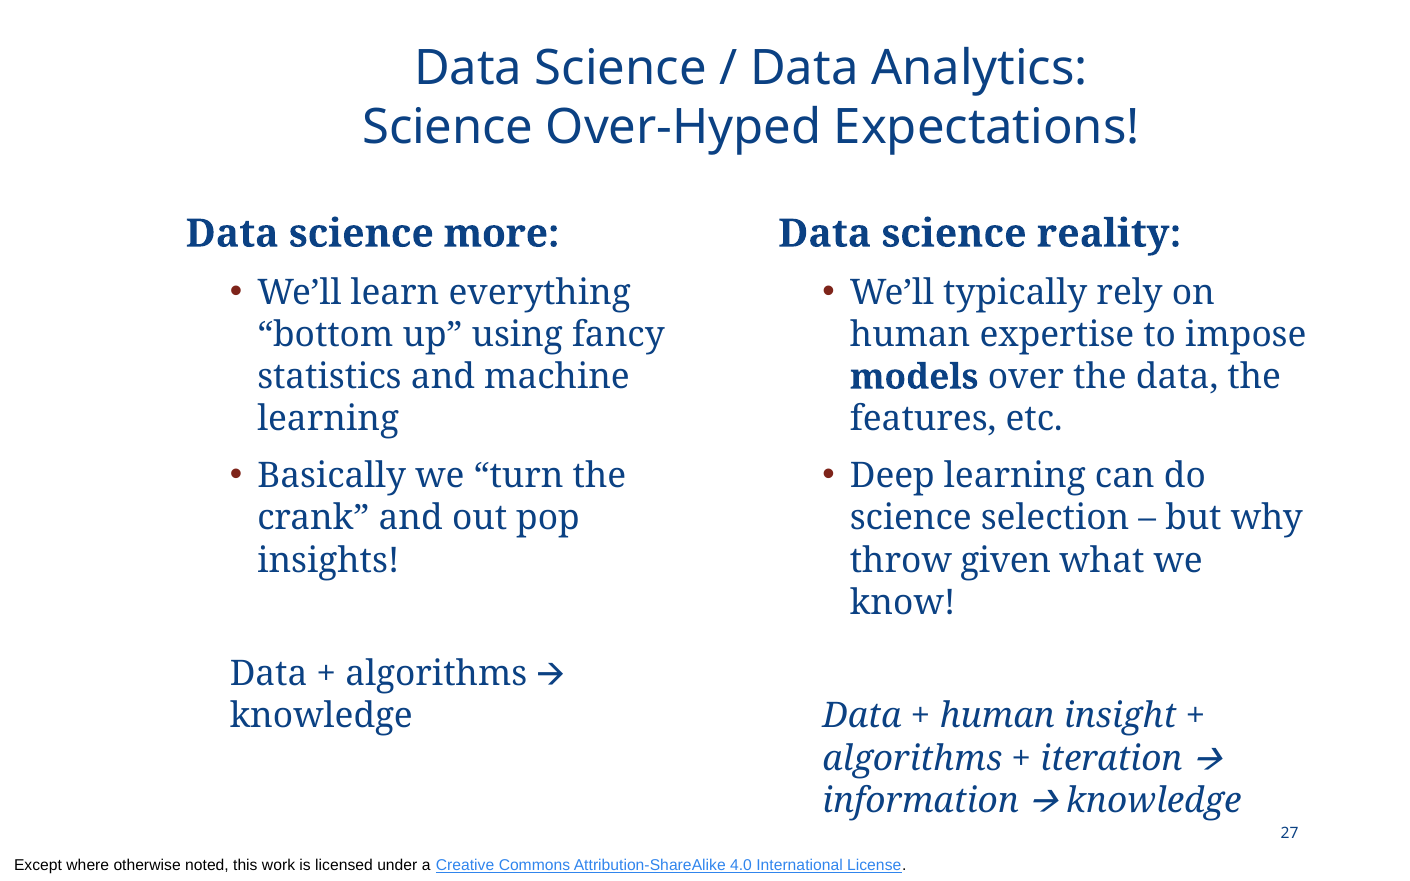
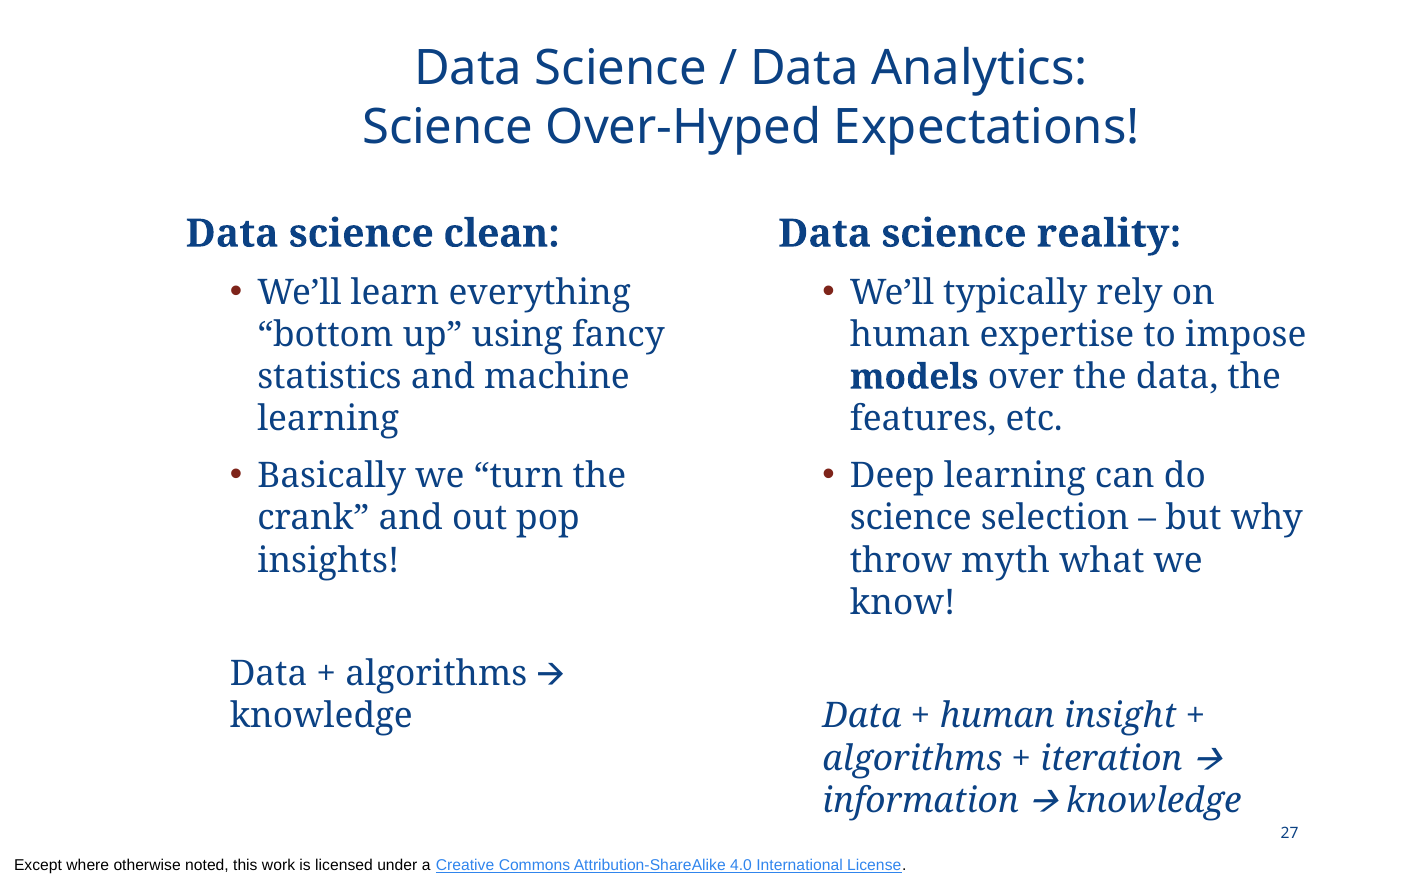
more: more -> clean
given: given -> myth
